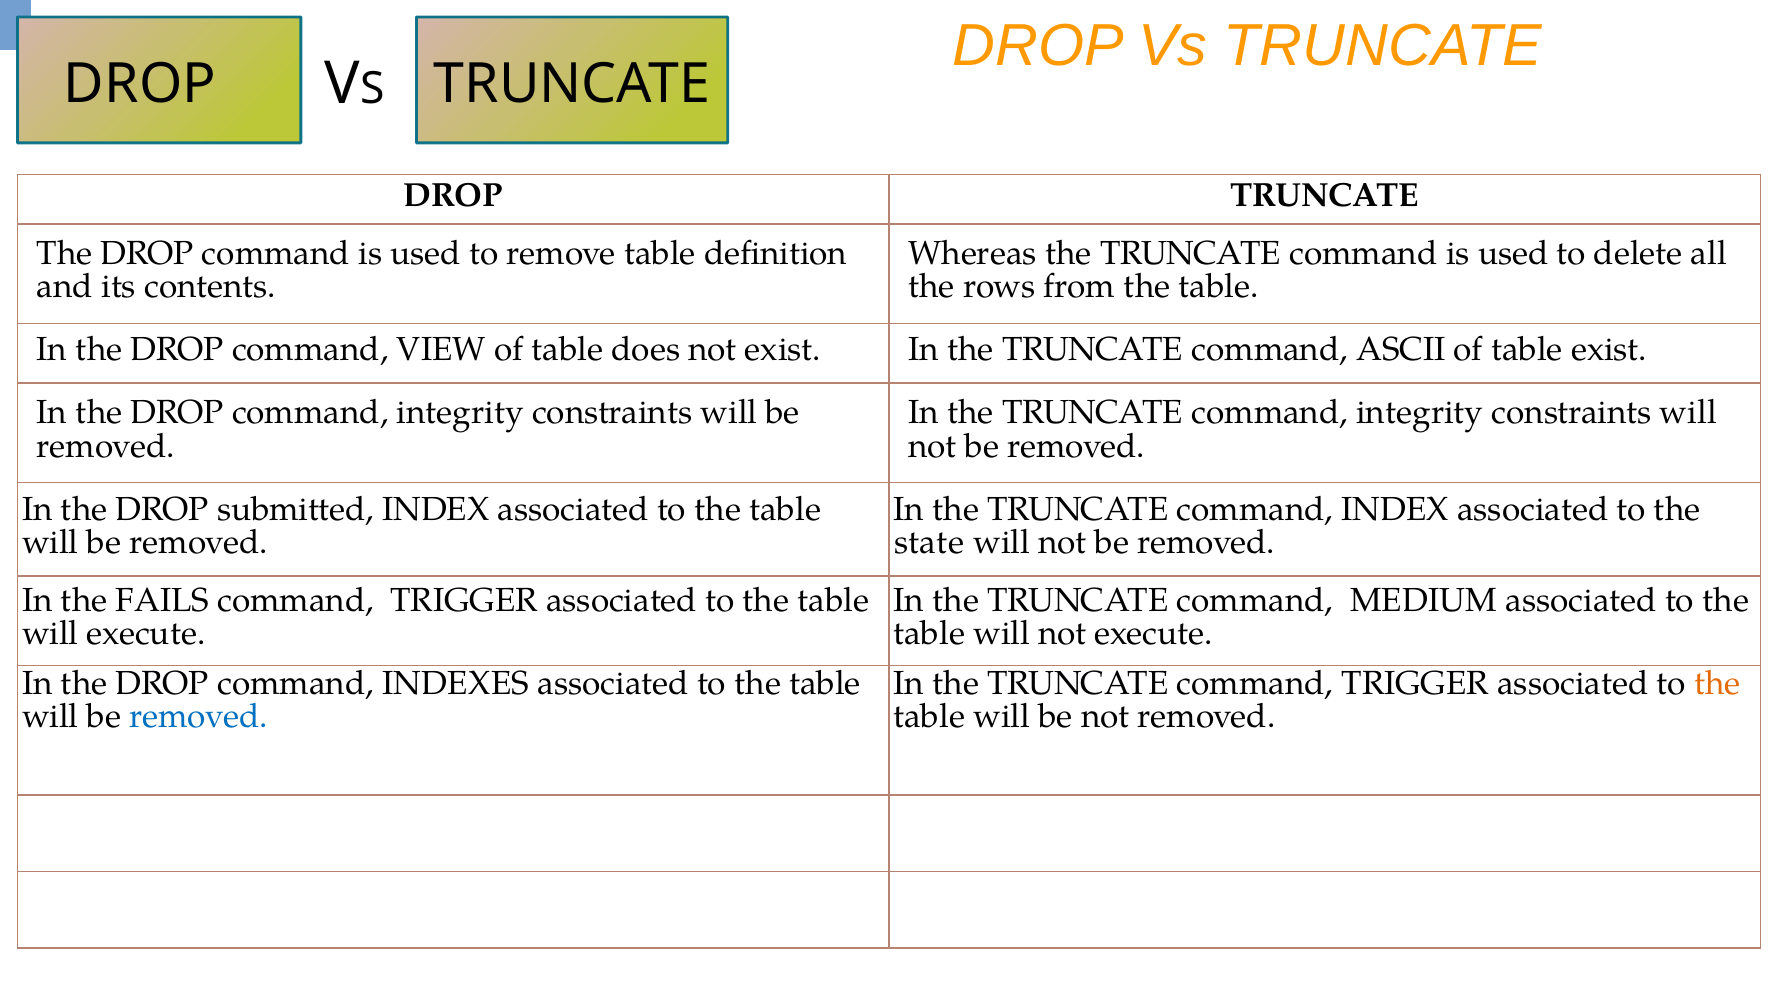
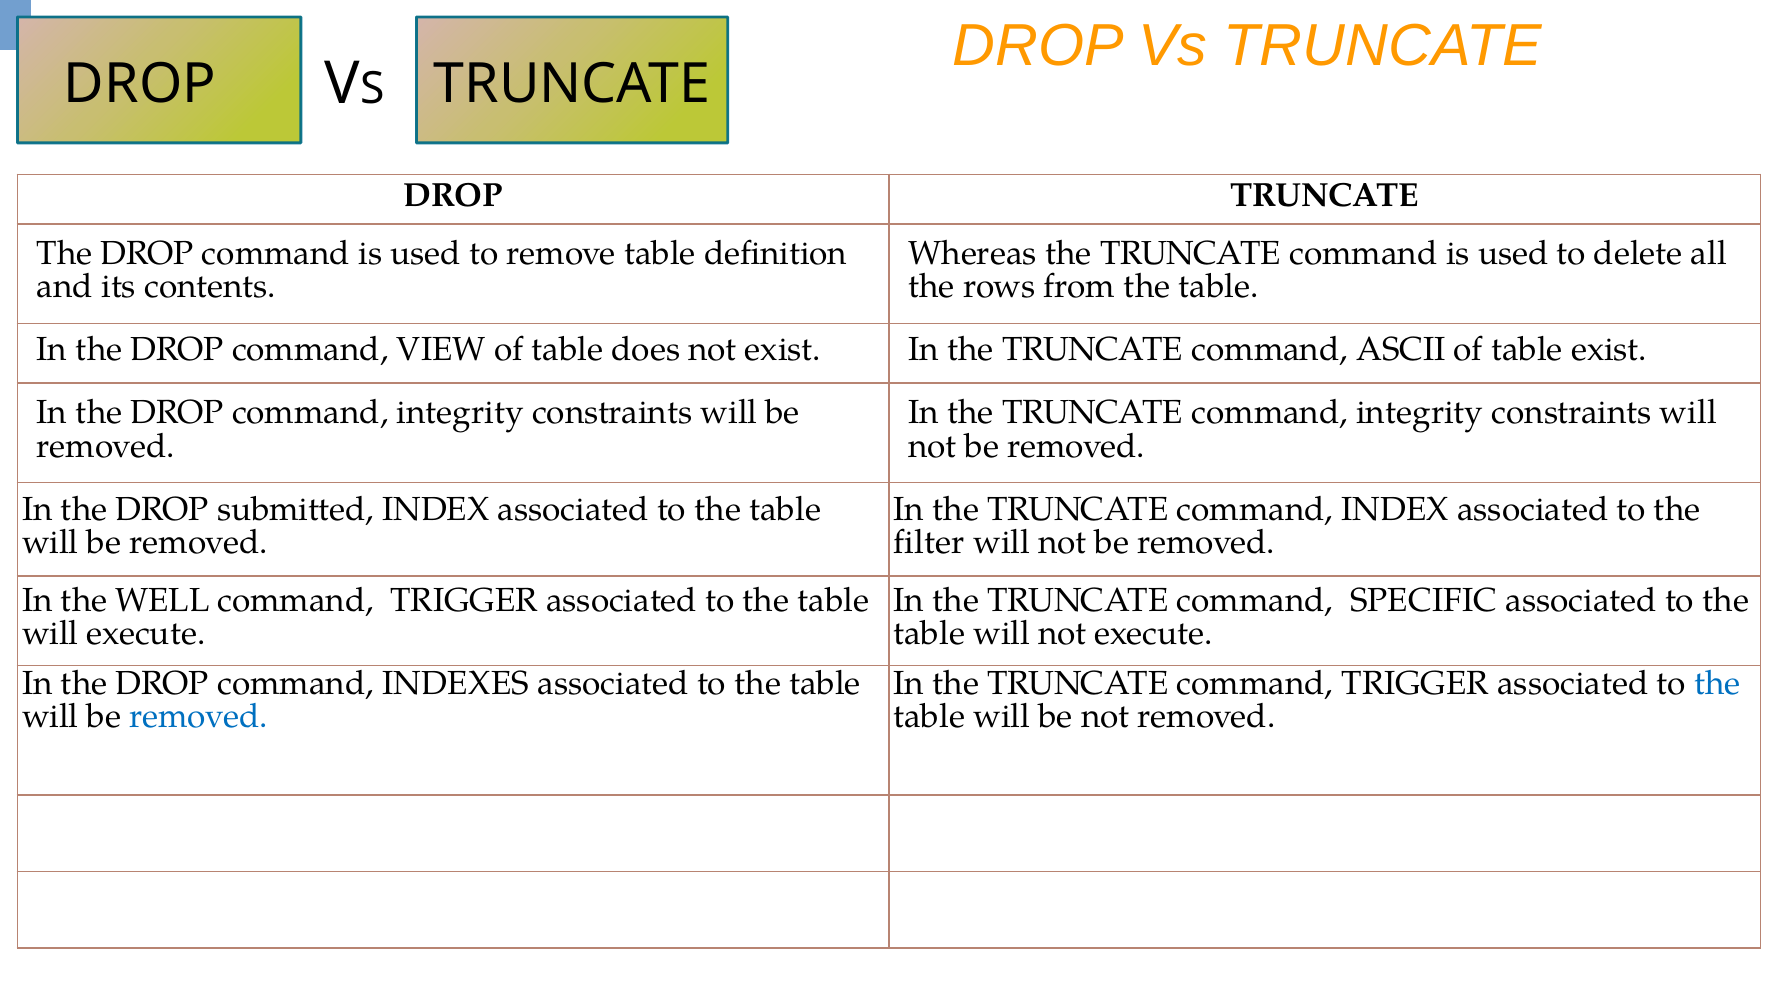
state: state -> filter
FAILS: FAILS -> WELL
MEDIUM: MEDIUM -> SPECIFIC
the at (1717, 683) colour: orange -> blue
